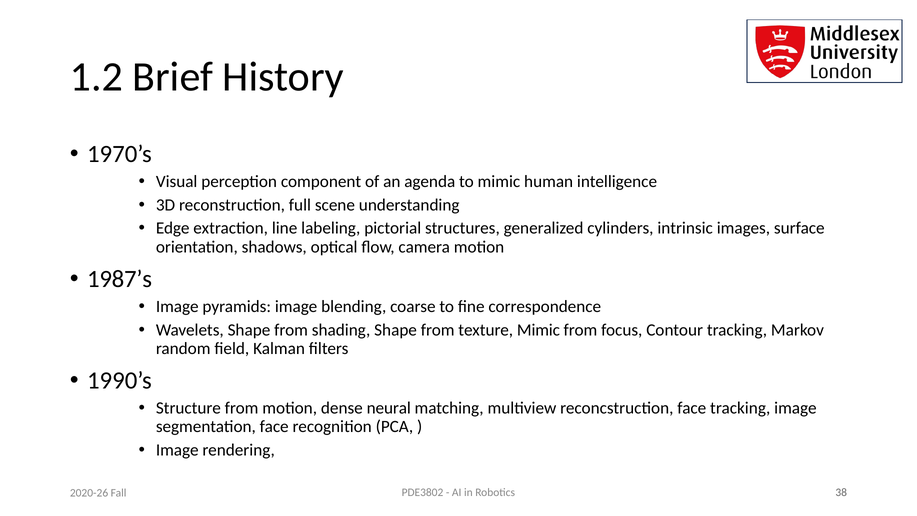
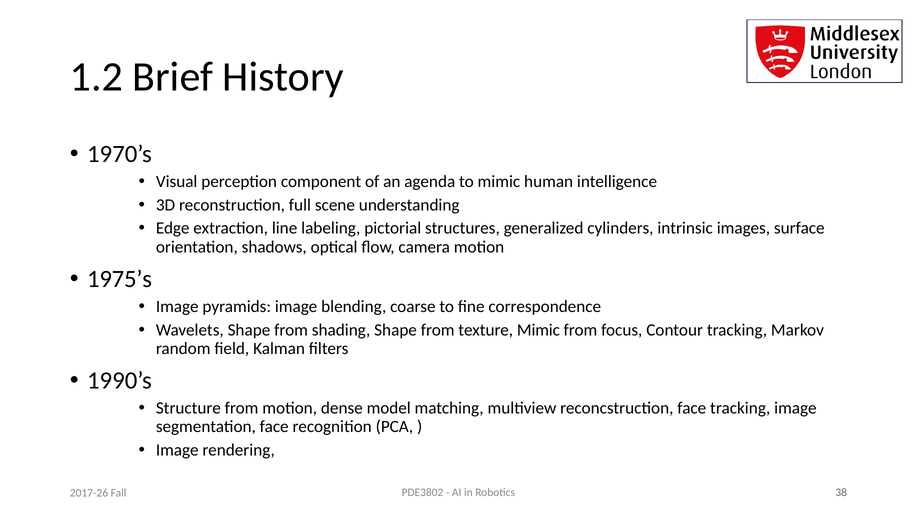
1987’s: 1987’s -> 1975’s
neural: neural -> model
2020-26: 2020-26 -> 2017-26
